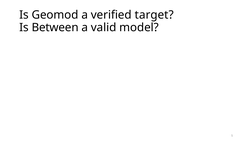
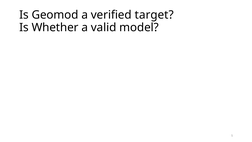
Between: Between -> Whether
